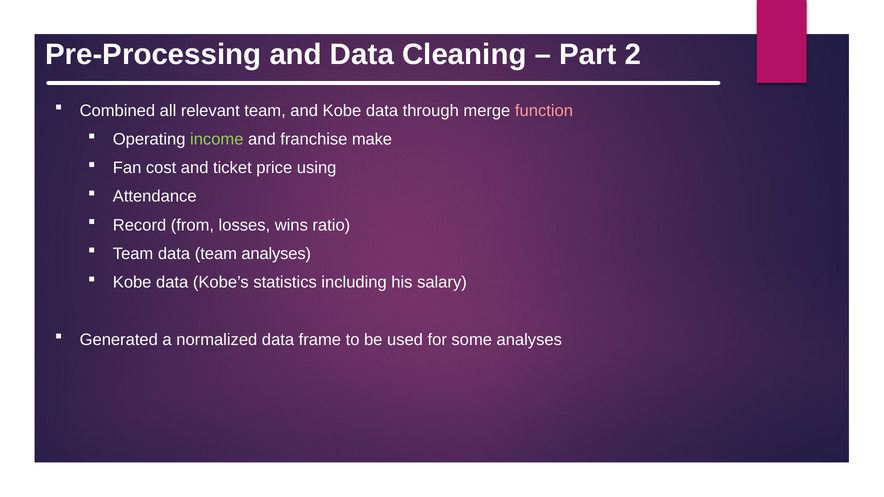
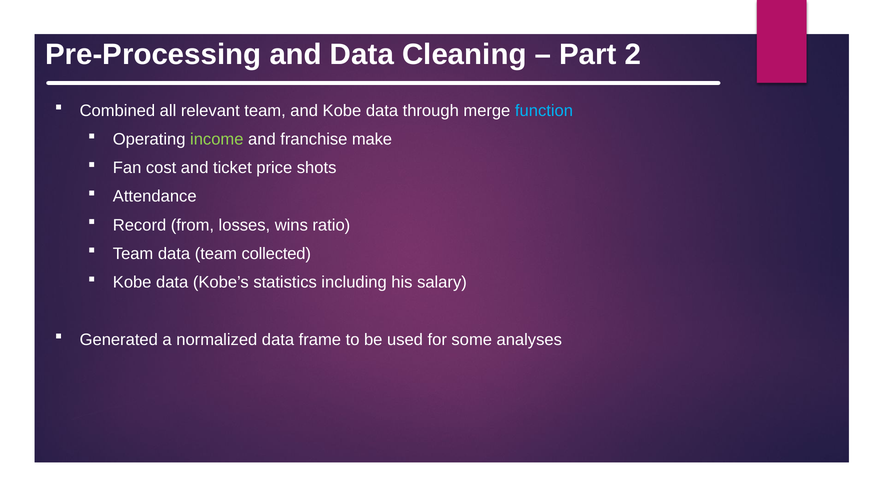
function colour: pink -> light blue
using: using -> shots
team analyses: analyses -> collected
